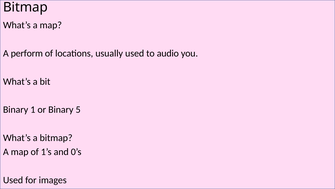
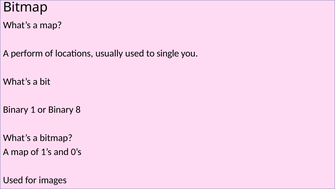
audio: audio -> single
5: 5 -> 8
